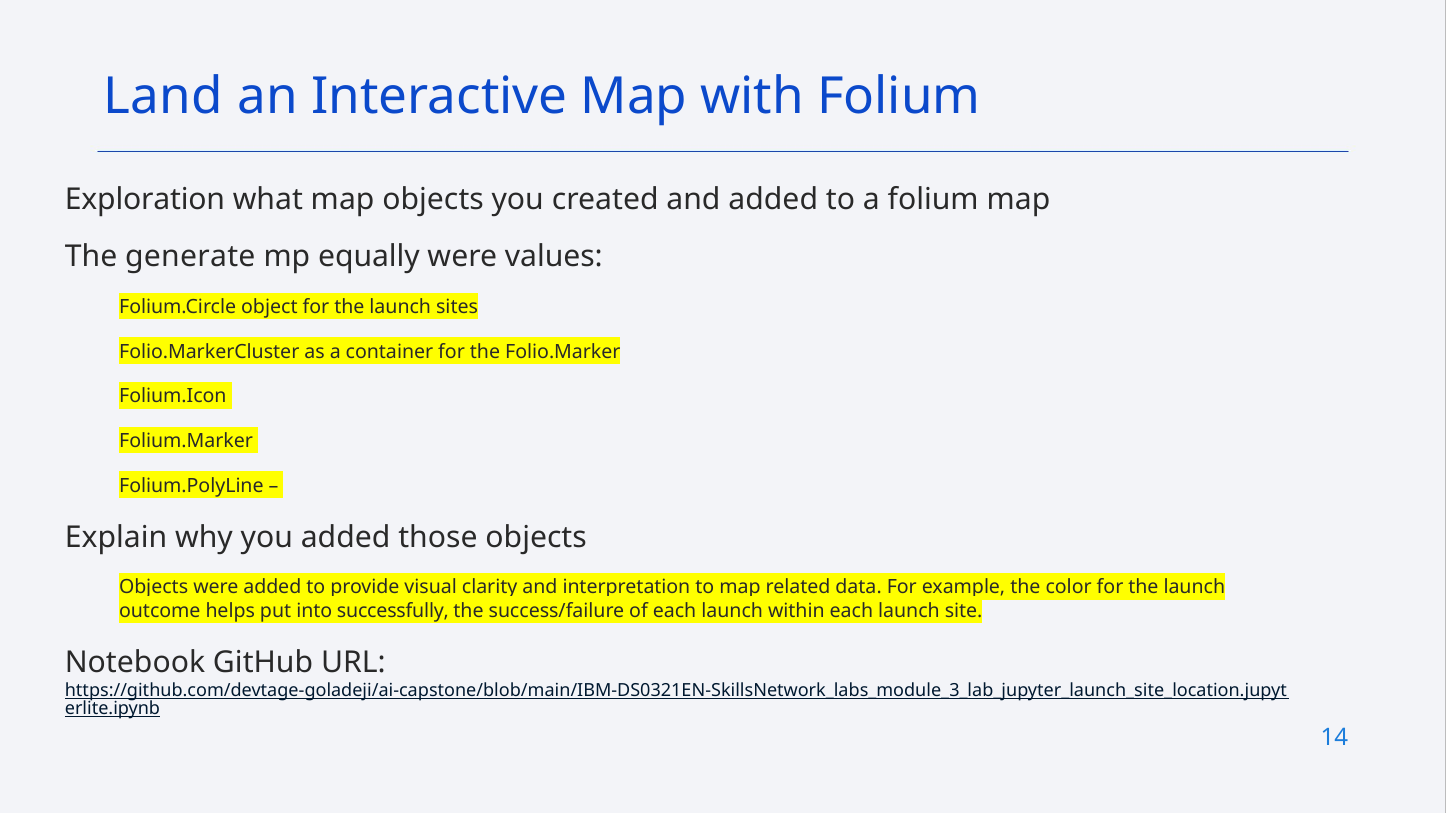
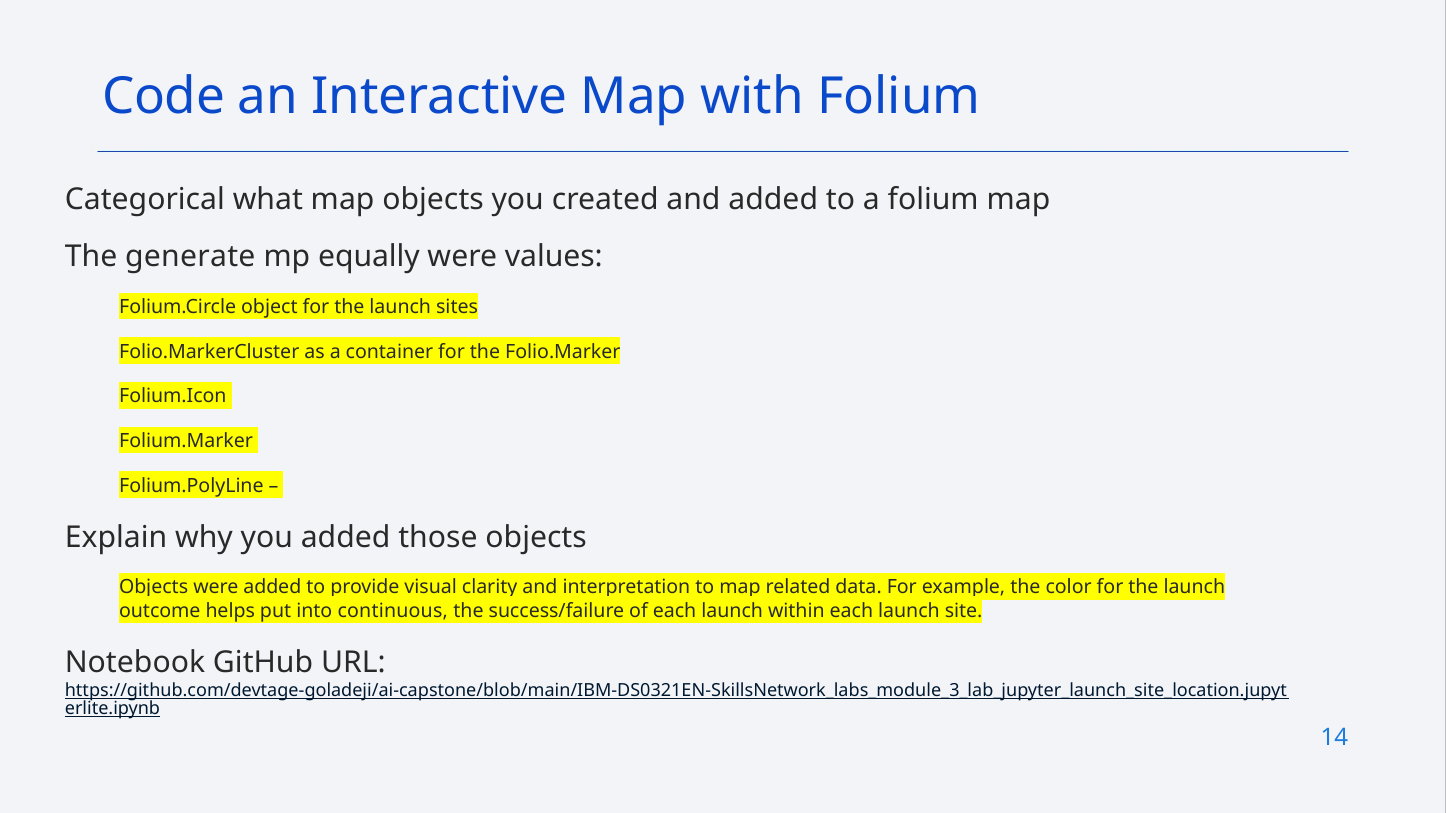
Land: Land -> Code
Exploration: Exploration -> Categorical
successfully: successfully -> continuous
